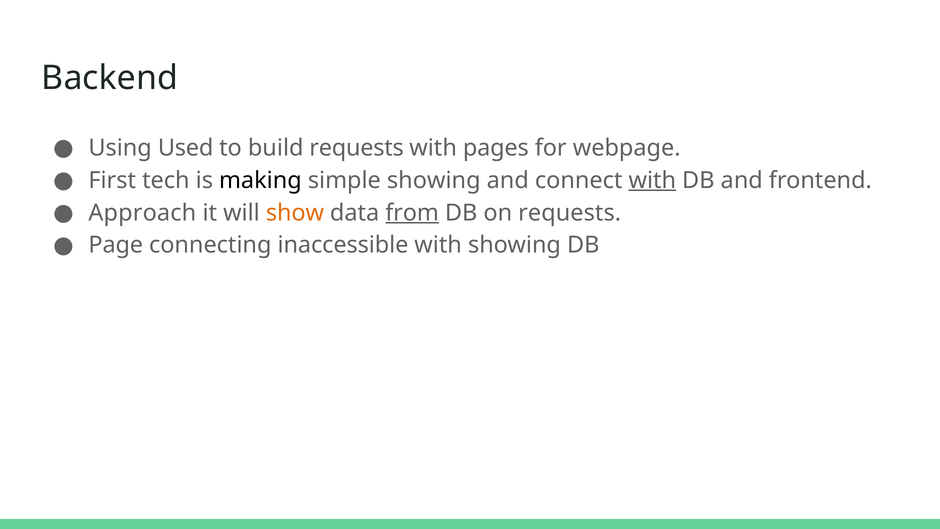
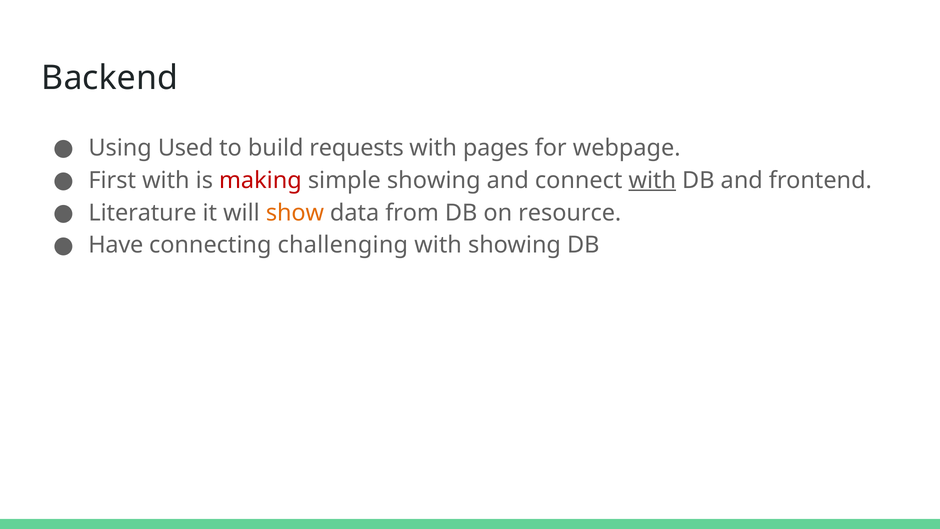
First tech: tech -> with
making colour: black -> red
Approach: Approach -> Literature
from underline: present -> none
on requests: requests -> resource
Page: Page -> Have
inaccessible: inaccessible -> challenging
